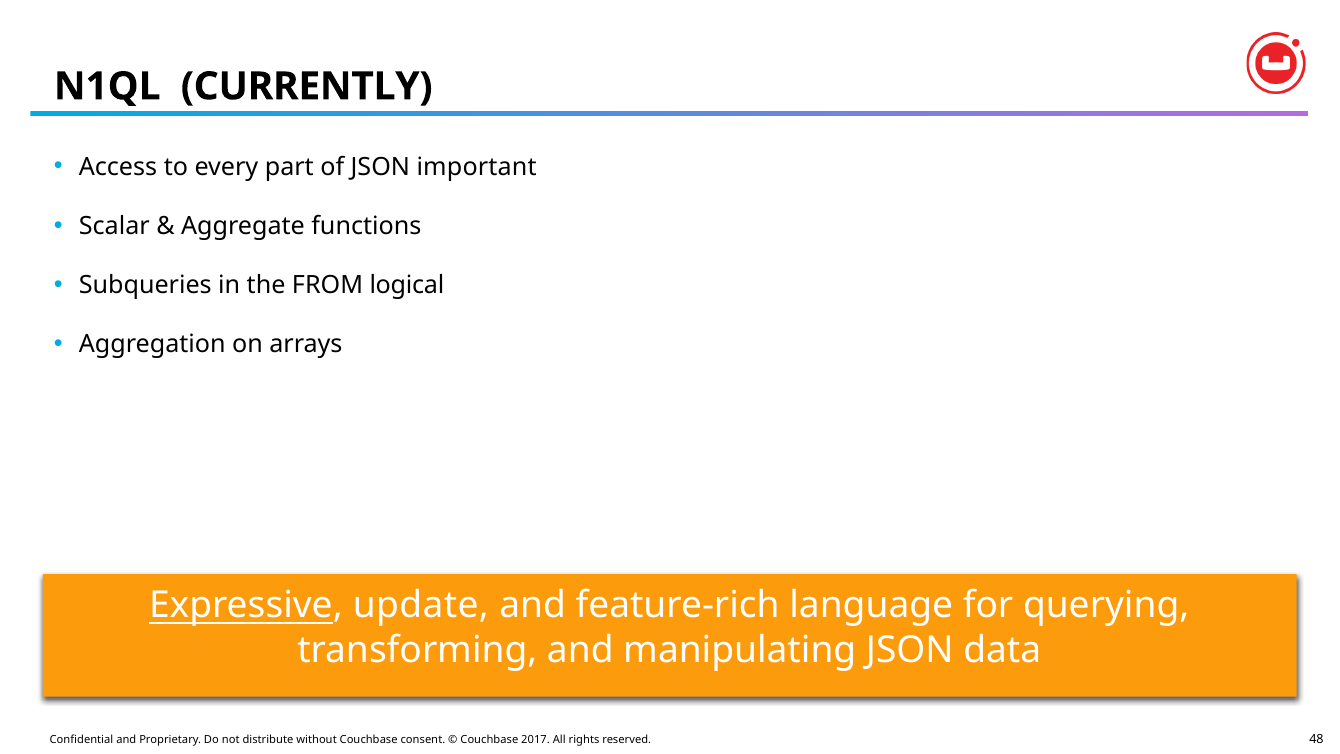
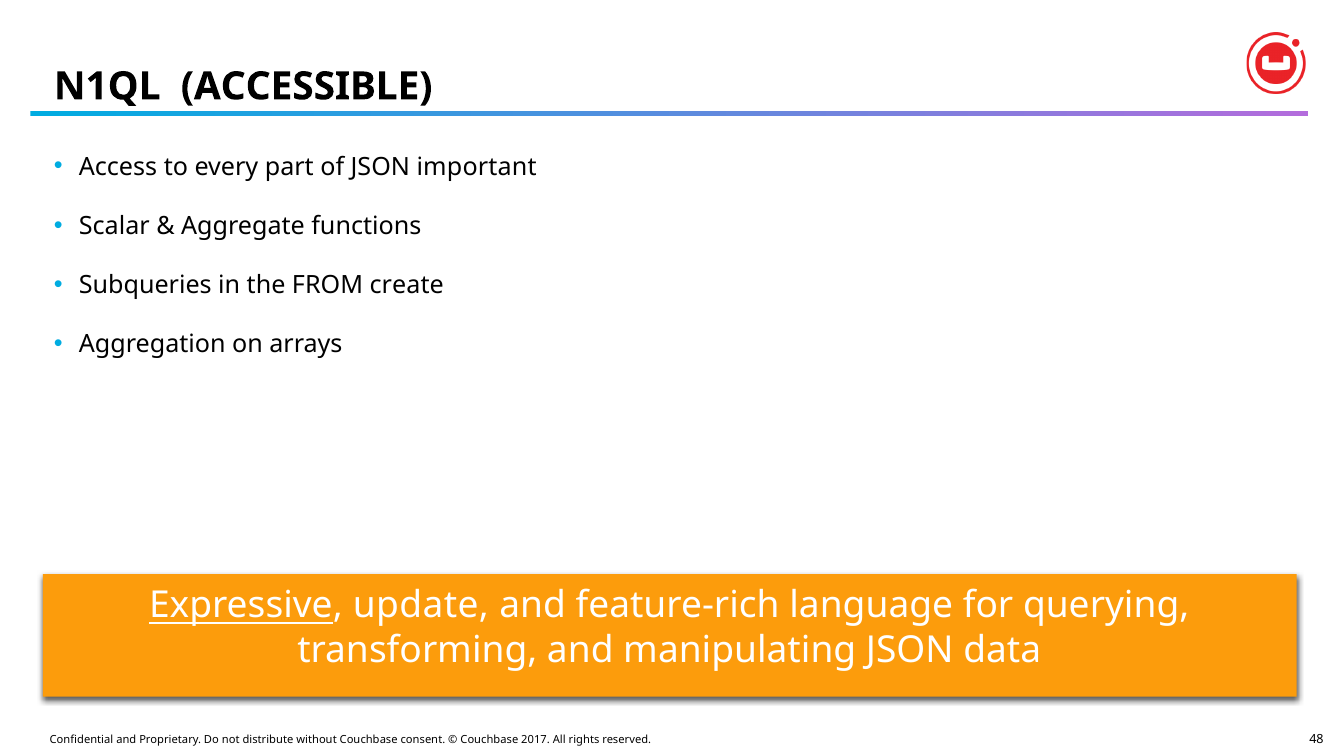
CURRENTLY: CURRENTLY -> ACCESSIBLE
logical: logical -> create
